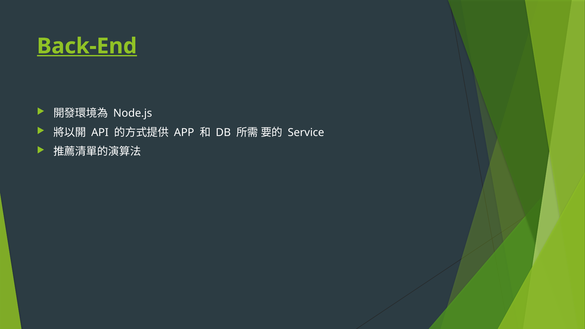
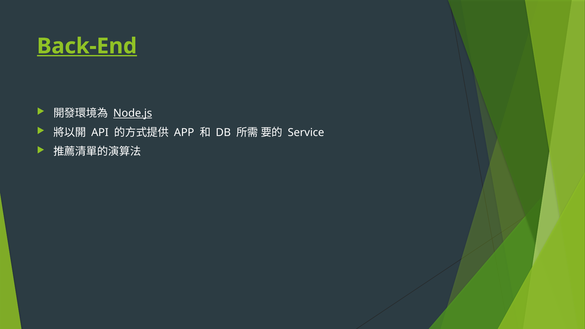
Node.js underline: none -> present
